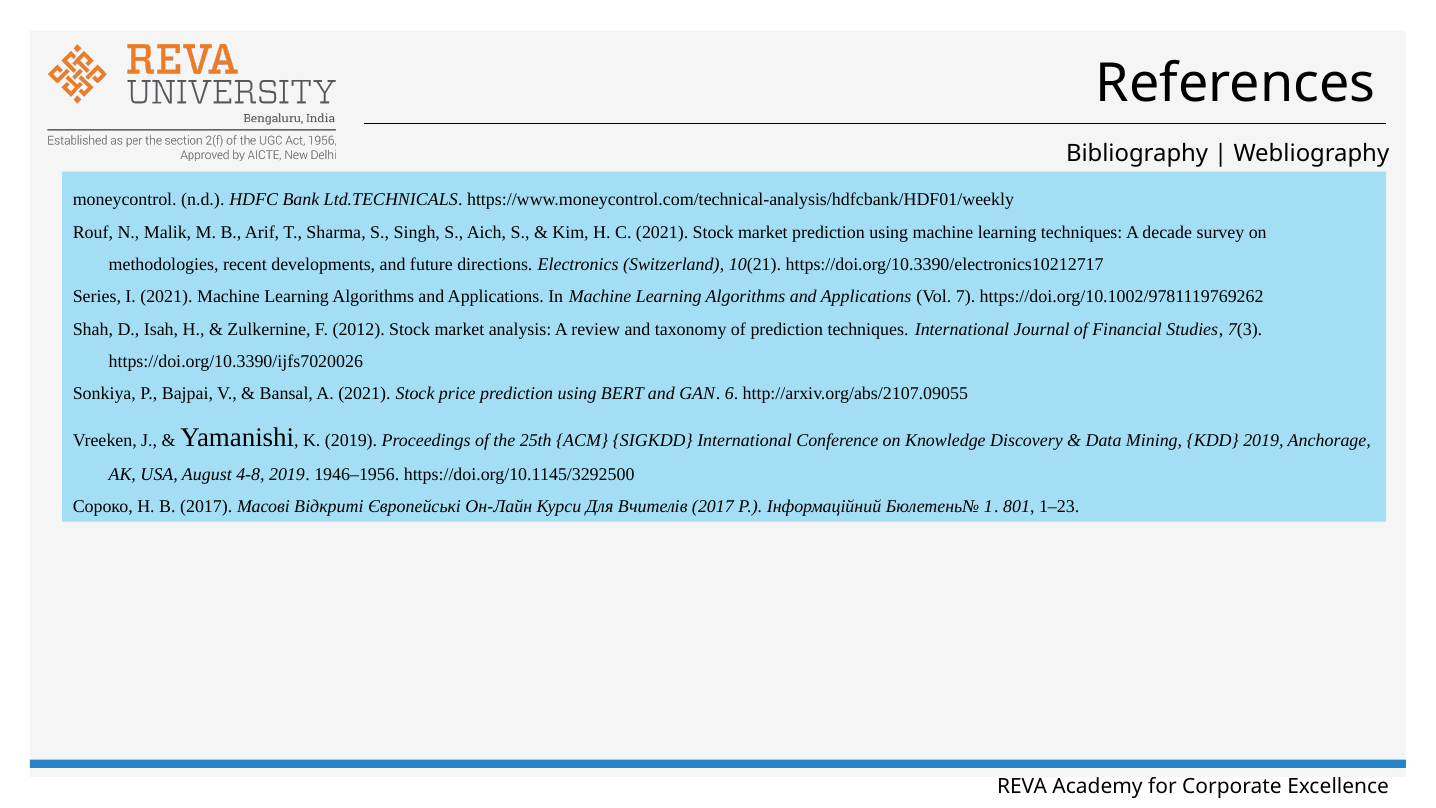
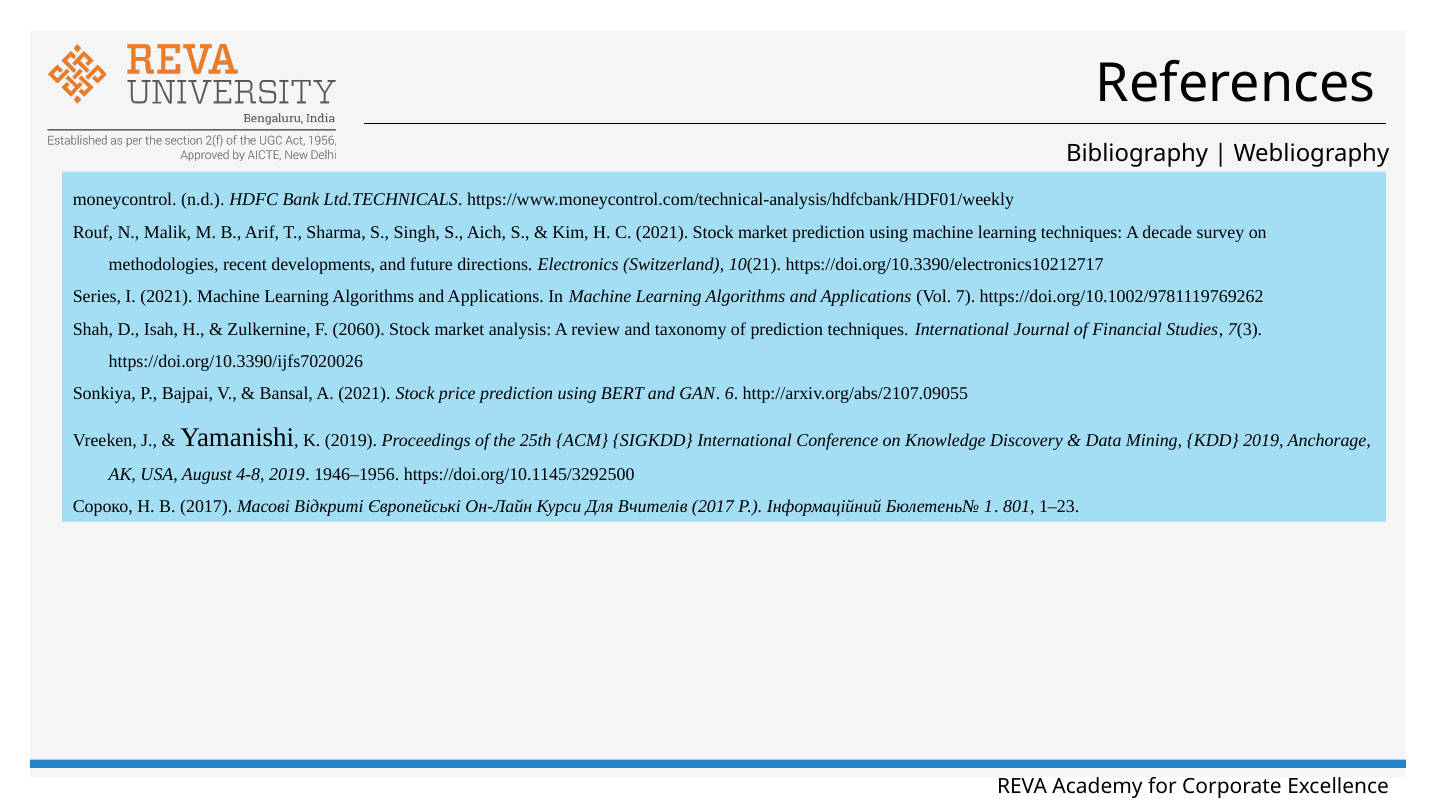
2012: 2012 -> 2060
